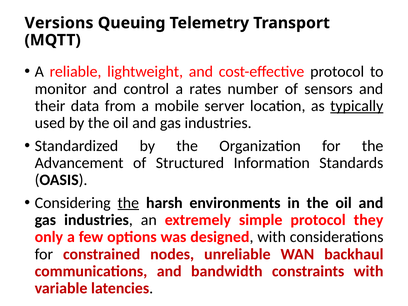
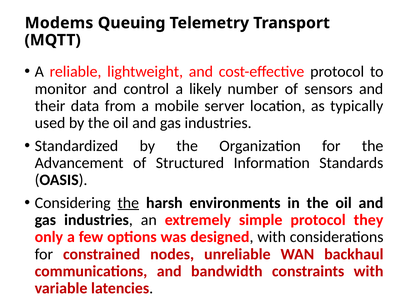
Versions: Versions -> Modems
rates: rates -> likely
typically underline: present -> none
